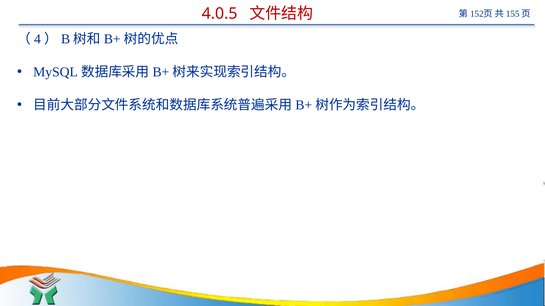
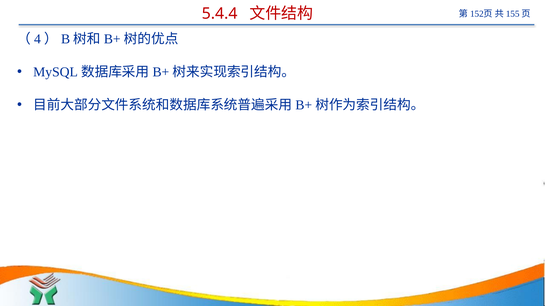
4.0.5: 4.0.5 -> 5.4.4
